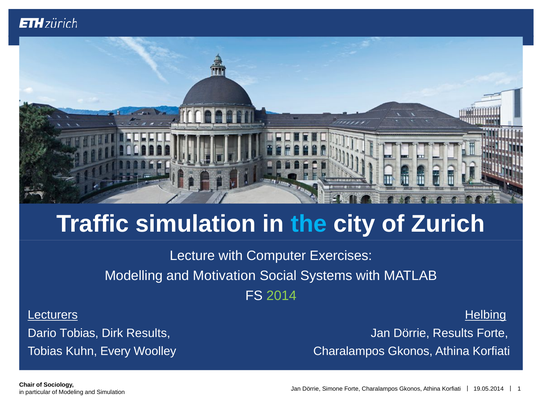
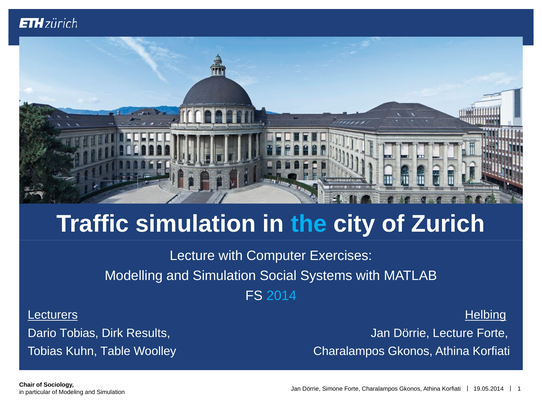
Modelling and Motivation: Motivation -> Simulation
2014 colour: light green -> light blue
Dörrie Results: Results -> Lecture
Every: Every -> Table
